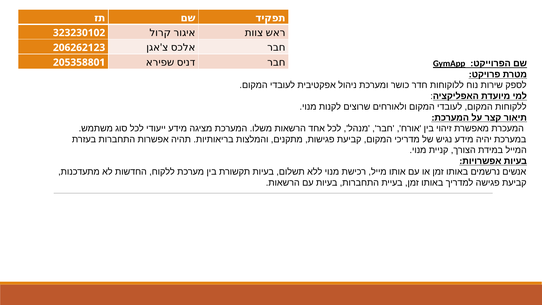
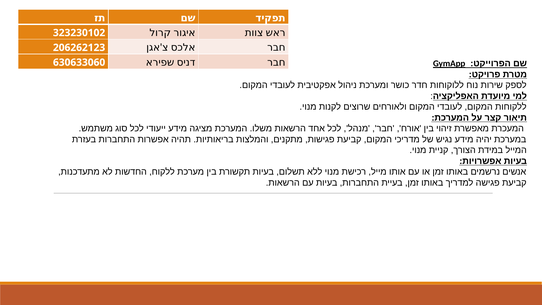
205358801: 205358801 -> 630633060
